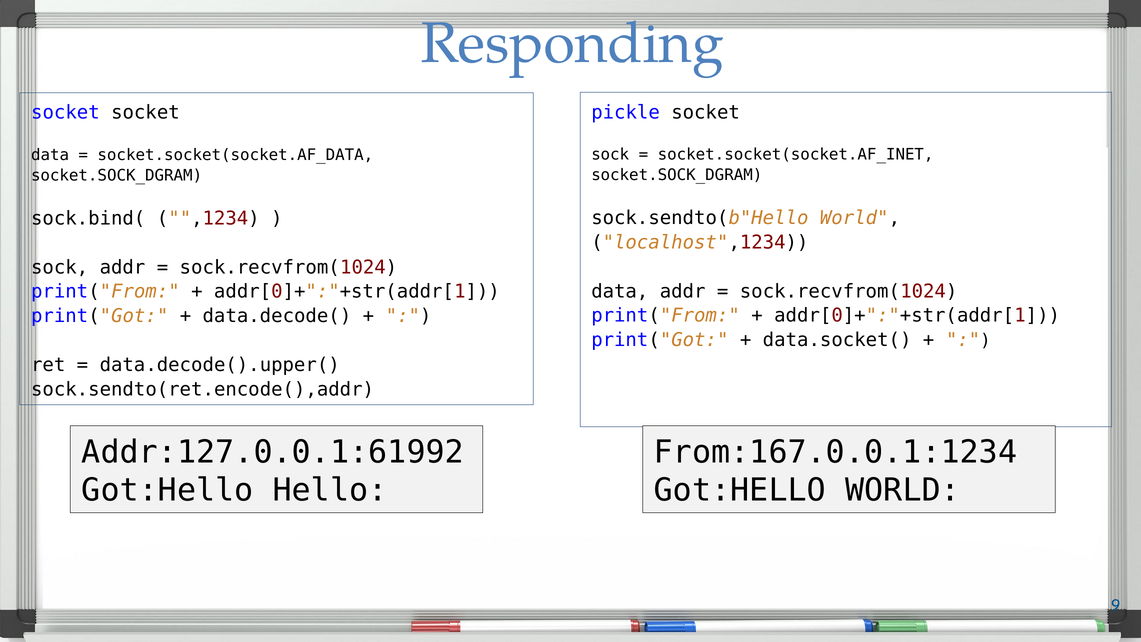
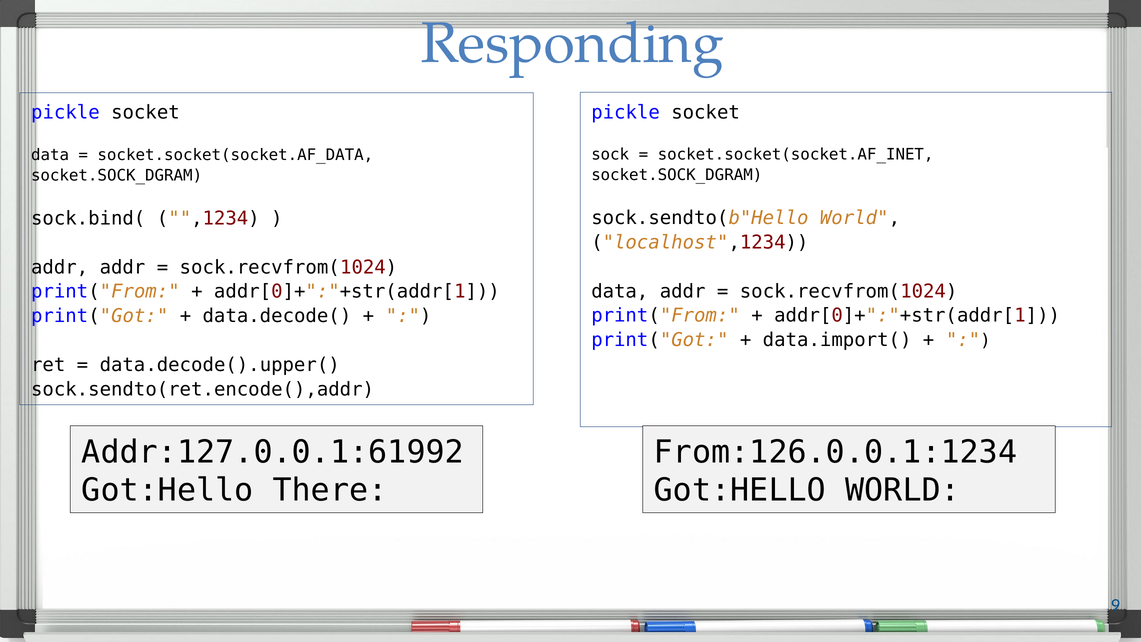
socket at (65, 113): socket -> pickle
sock at (60, 267): sock -> addr
data.socket(: data.socket( -> data.import(
From:167.0.0.1:1234: From:167.0.0.1:1234 -> From:126.0.0.1:1234
Hello: Hello -> There
